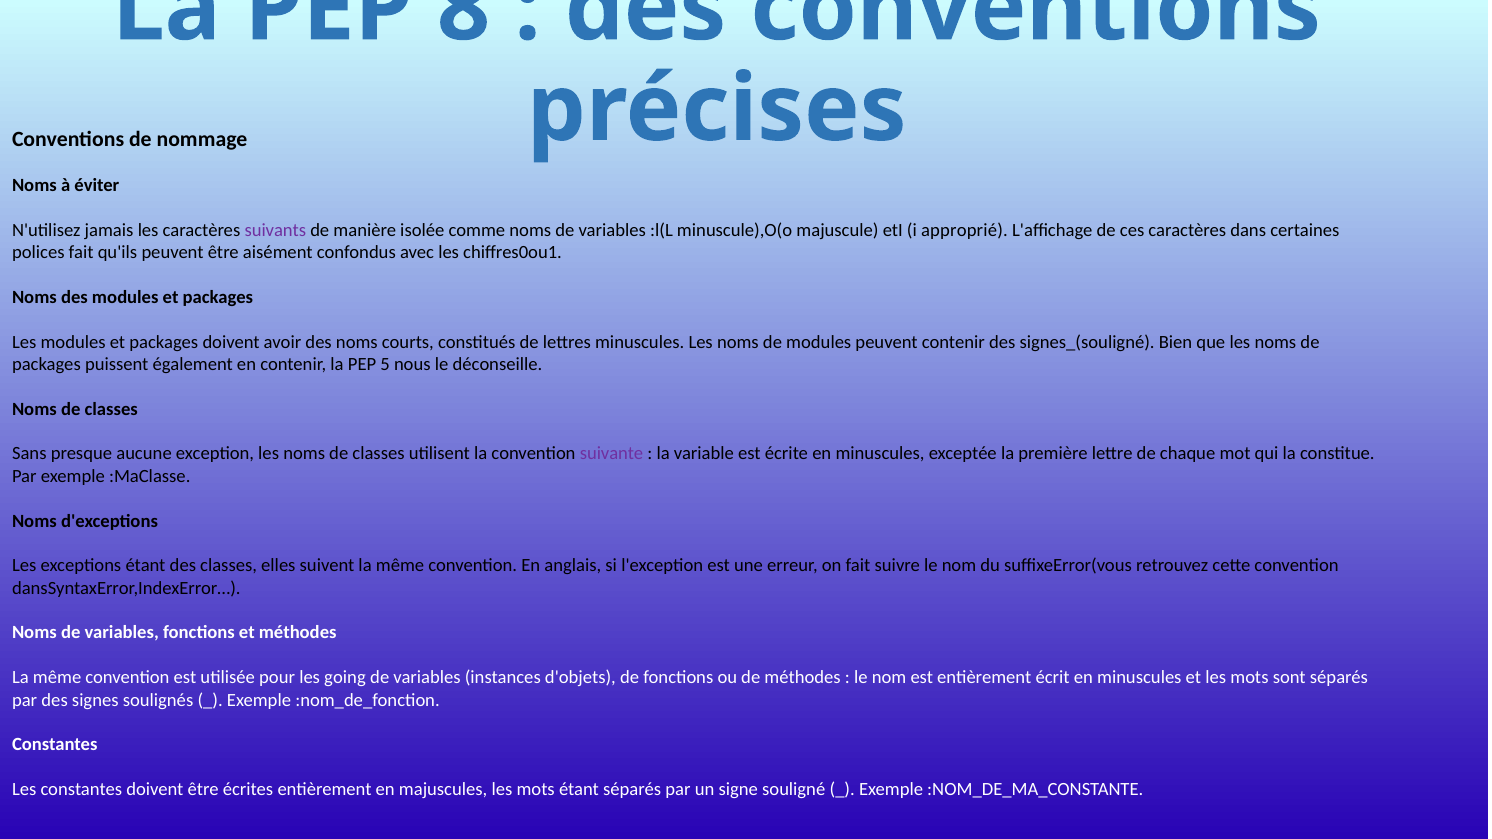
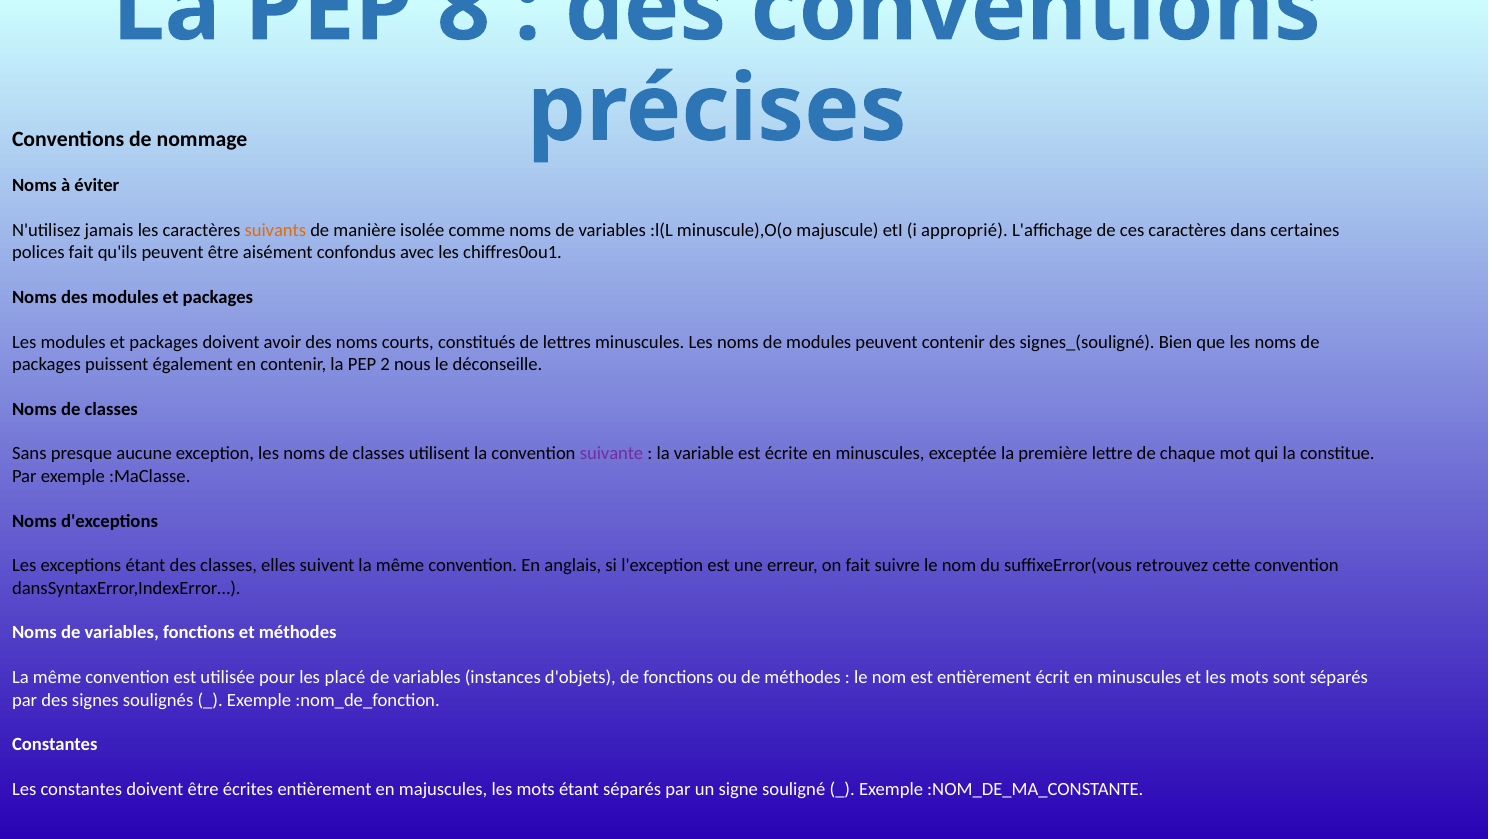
suivants colour: purple -> orange
5: 5 -> 2
going: going -> placé
